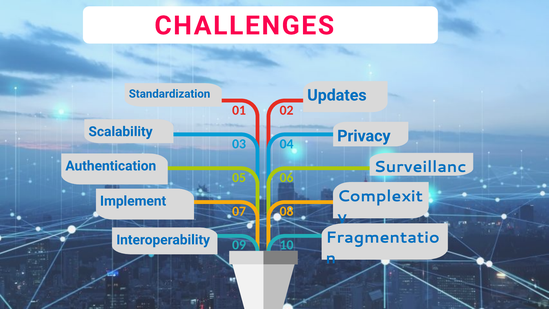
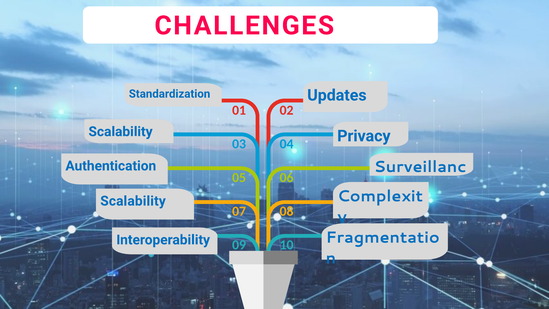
Implement at (133, 201): Implement -> Scalability
